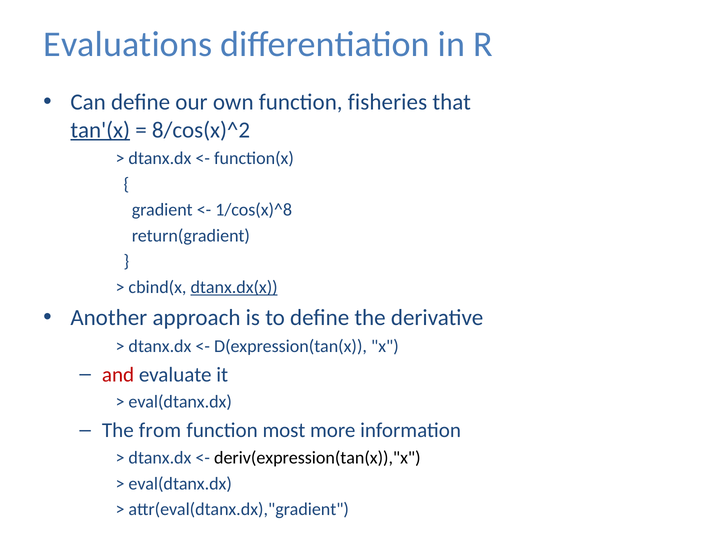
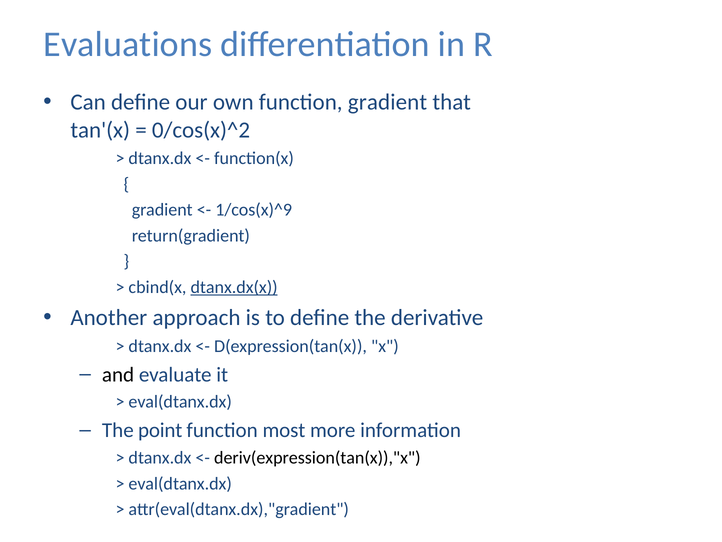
function fisheries: fisheries -> gradient
tan'(x underline: present -> none
8/cos(x)^2: 8/cos(x)^2 -> 0/cos(x)^2
1/cos(x)^8: 1/cos(x)^8 -> 1/cos(x)^9
and colour: red -> black
from: from -> point
